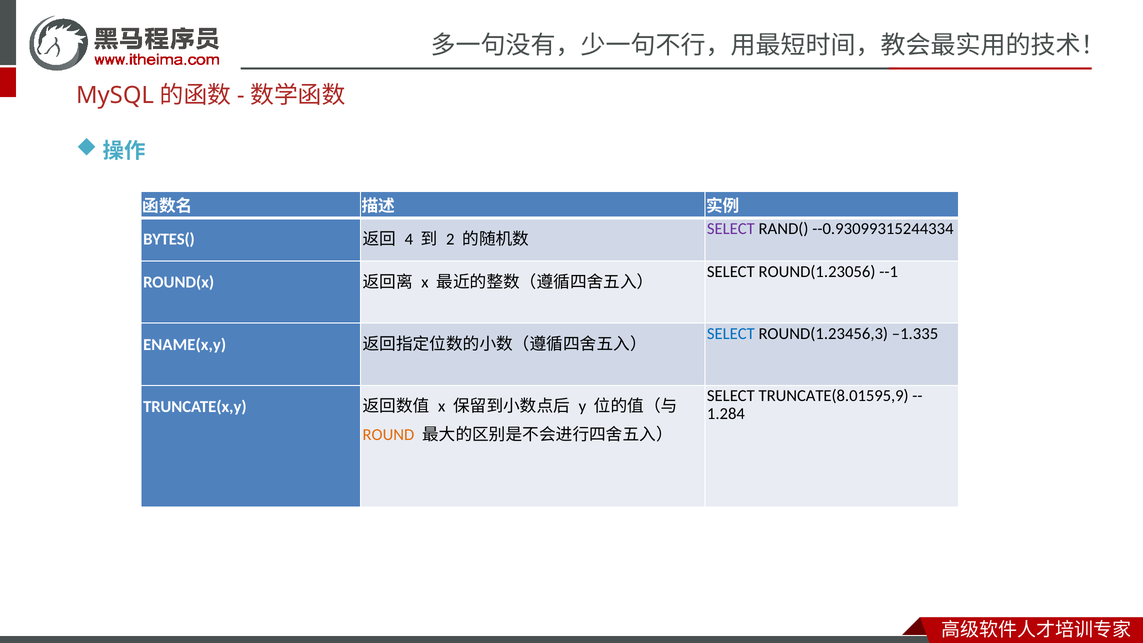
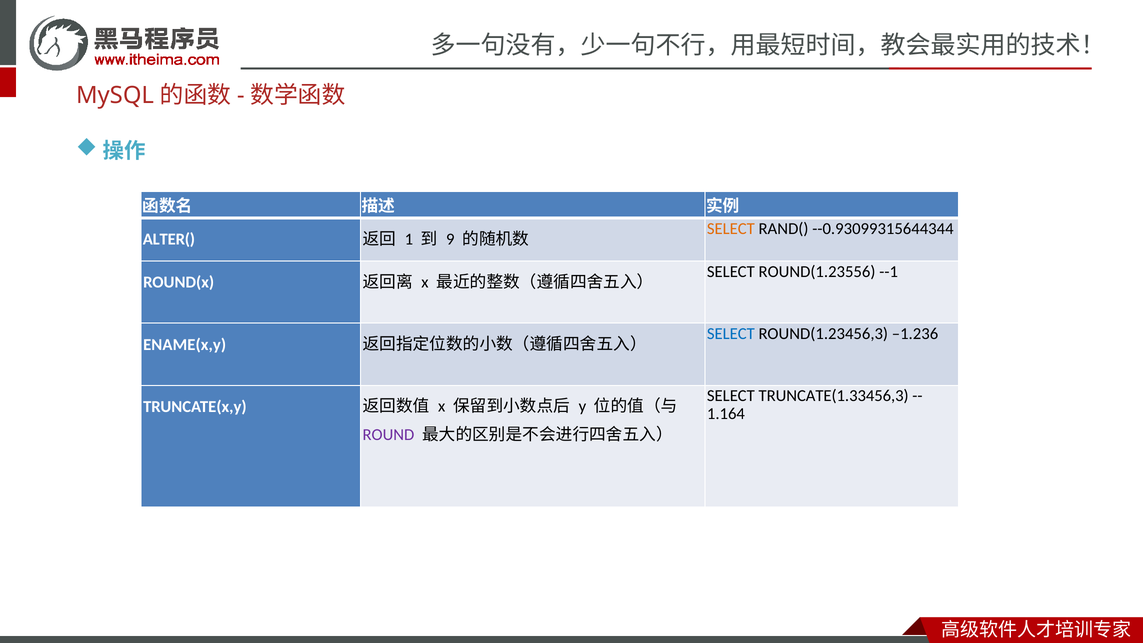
SELECT at (731, 229) colour: purple -> orange
--0.93099315244334: --0.93099315244334 -> --0.93099315644344
BYTES(: BYTES( -> ALTER(
4: 4 -> 1
2: 2 -> 9
ROUND(1.23056: ROUND(1.23056 -> ROUND(1.23556
–1.335: –1.335 -> –1.236
TRUNCATE(8.01595,9: TRUNCATE(8.01595,9 -> TRUNCATE(1.33456,3
1.284: 1.284 -> 1.164
ROUND colour: orange -> purple
